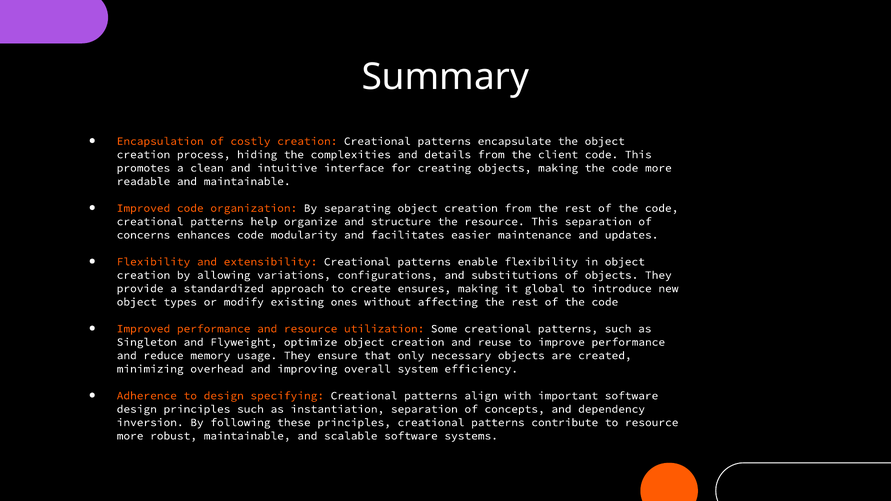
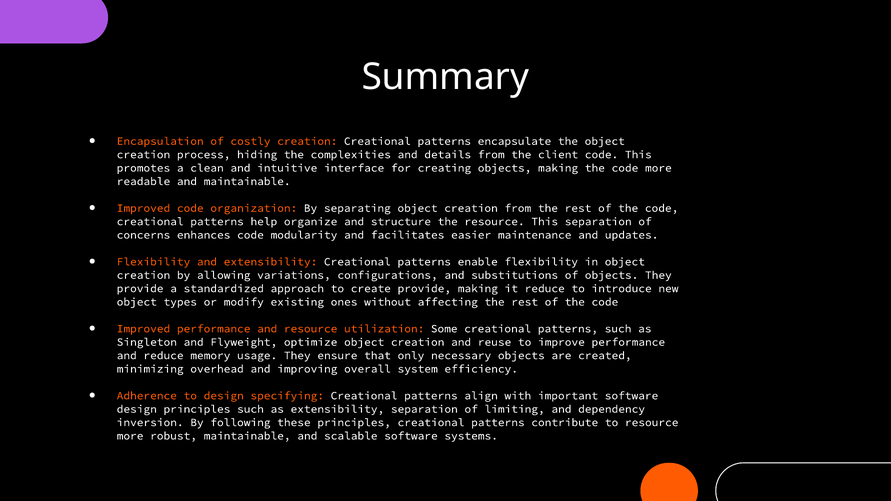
create ensures: ensures -> provide
it global: global -> reduce
as instantiation: instantiation -> extensibility
concepts: concepts -> limiting
